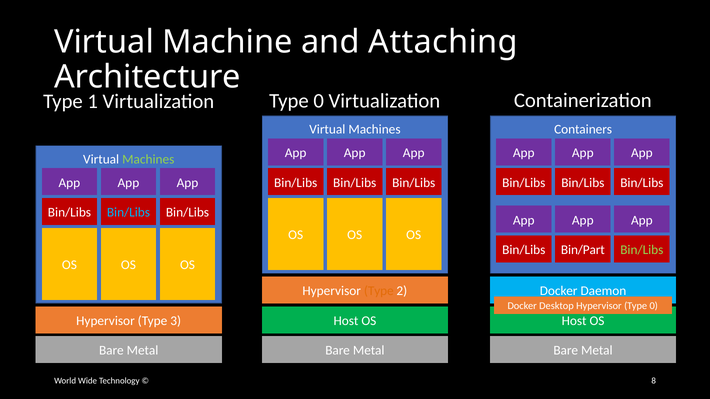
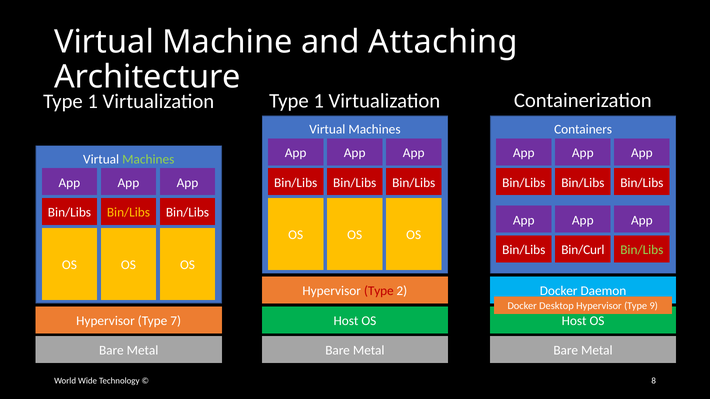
0 at (319, 101): 0 -> 1
Bin/Libs at (128, 213) colour: light blue -> yellow
Bin/Part: Bin/Part -> Bin/Curl
Type at (379, 291) colour: orange -> red
Hypervisor Type 0: 0 -> 9
3: 3 -> 7
